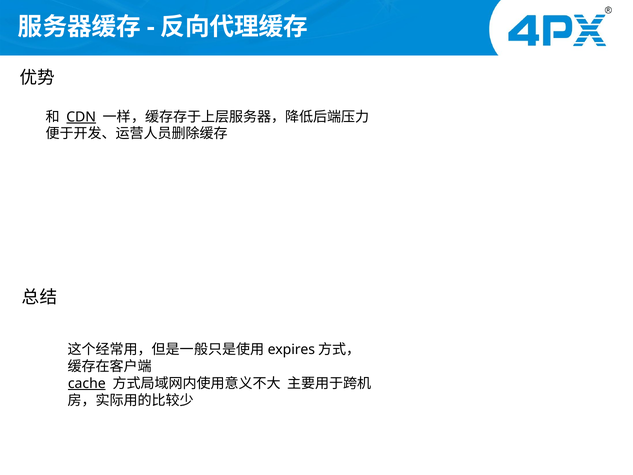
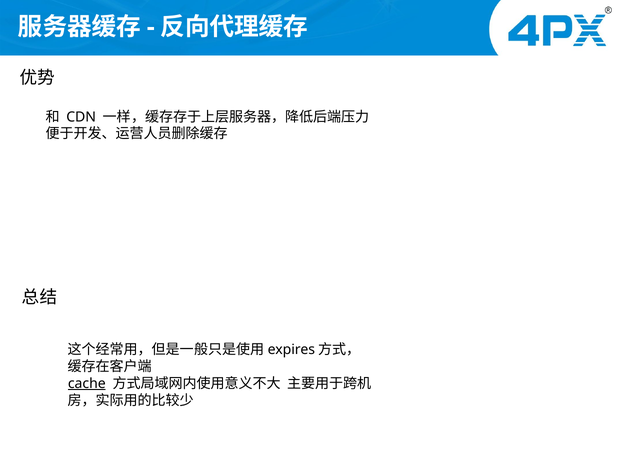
CDN underline: present -> none
